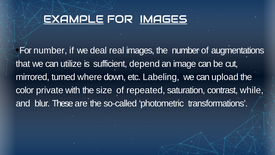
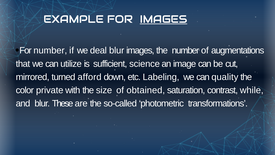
EXAMPLE underline: present -> none
deal real: real -> blur
depend: depend -> science
where: where -> afford
upload: upload -> quality
repeated: repeated -> obtained
